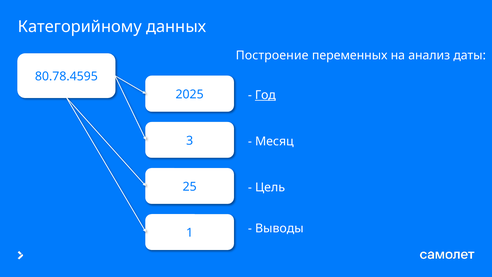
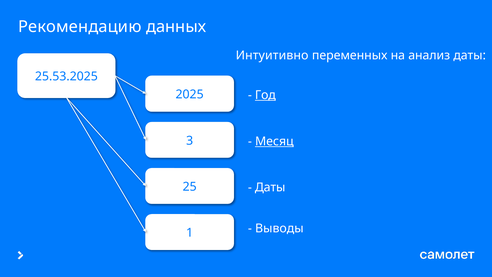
Категорийному: Категорийному -> Рекомендацию
Построение: Построение -> Интуитивно
80.78.4595: 80.78.4595 -> 25.53.2025
Месяц underline: none -> present
Цель at (270, 187): Цель -> Даты
